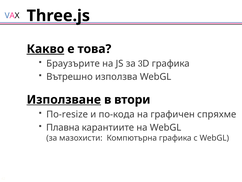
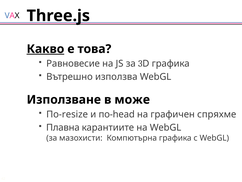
Браузърите: Браузърите -> Равновесие
Използване underline: present -> none
втори: втори -> може
по-кода: по-кода -> по-head
